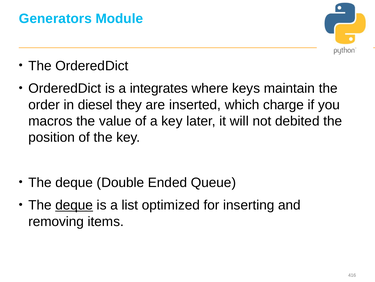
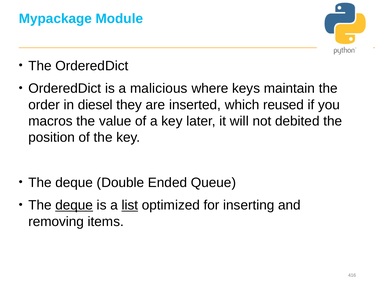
Generators: Generators -> Mypackage
integrates: integrates -> malicious
charge: charge -> reused
list underline: none -> present
